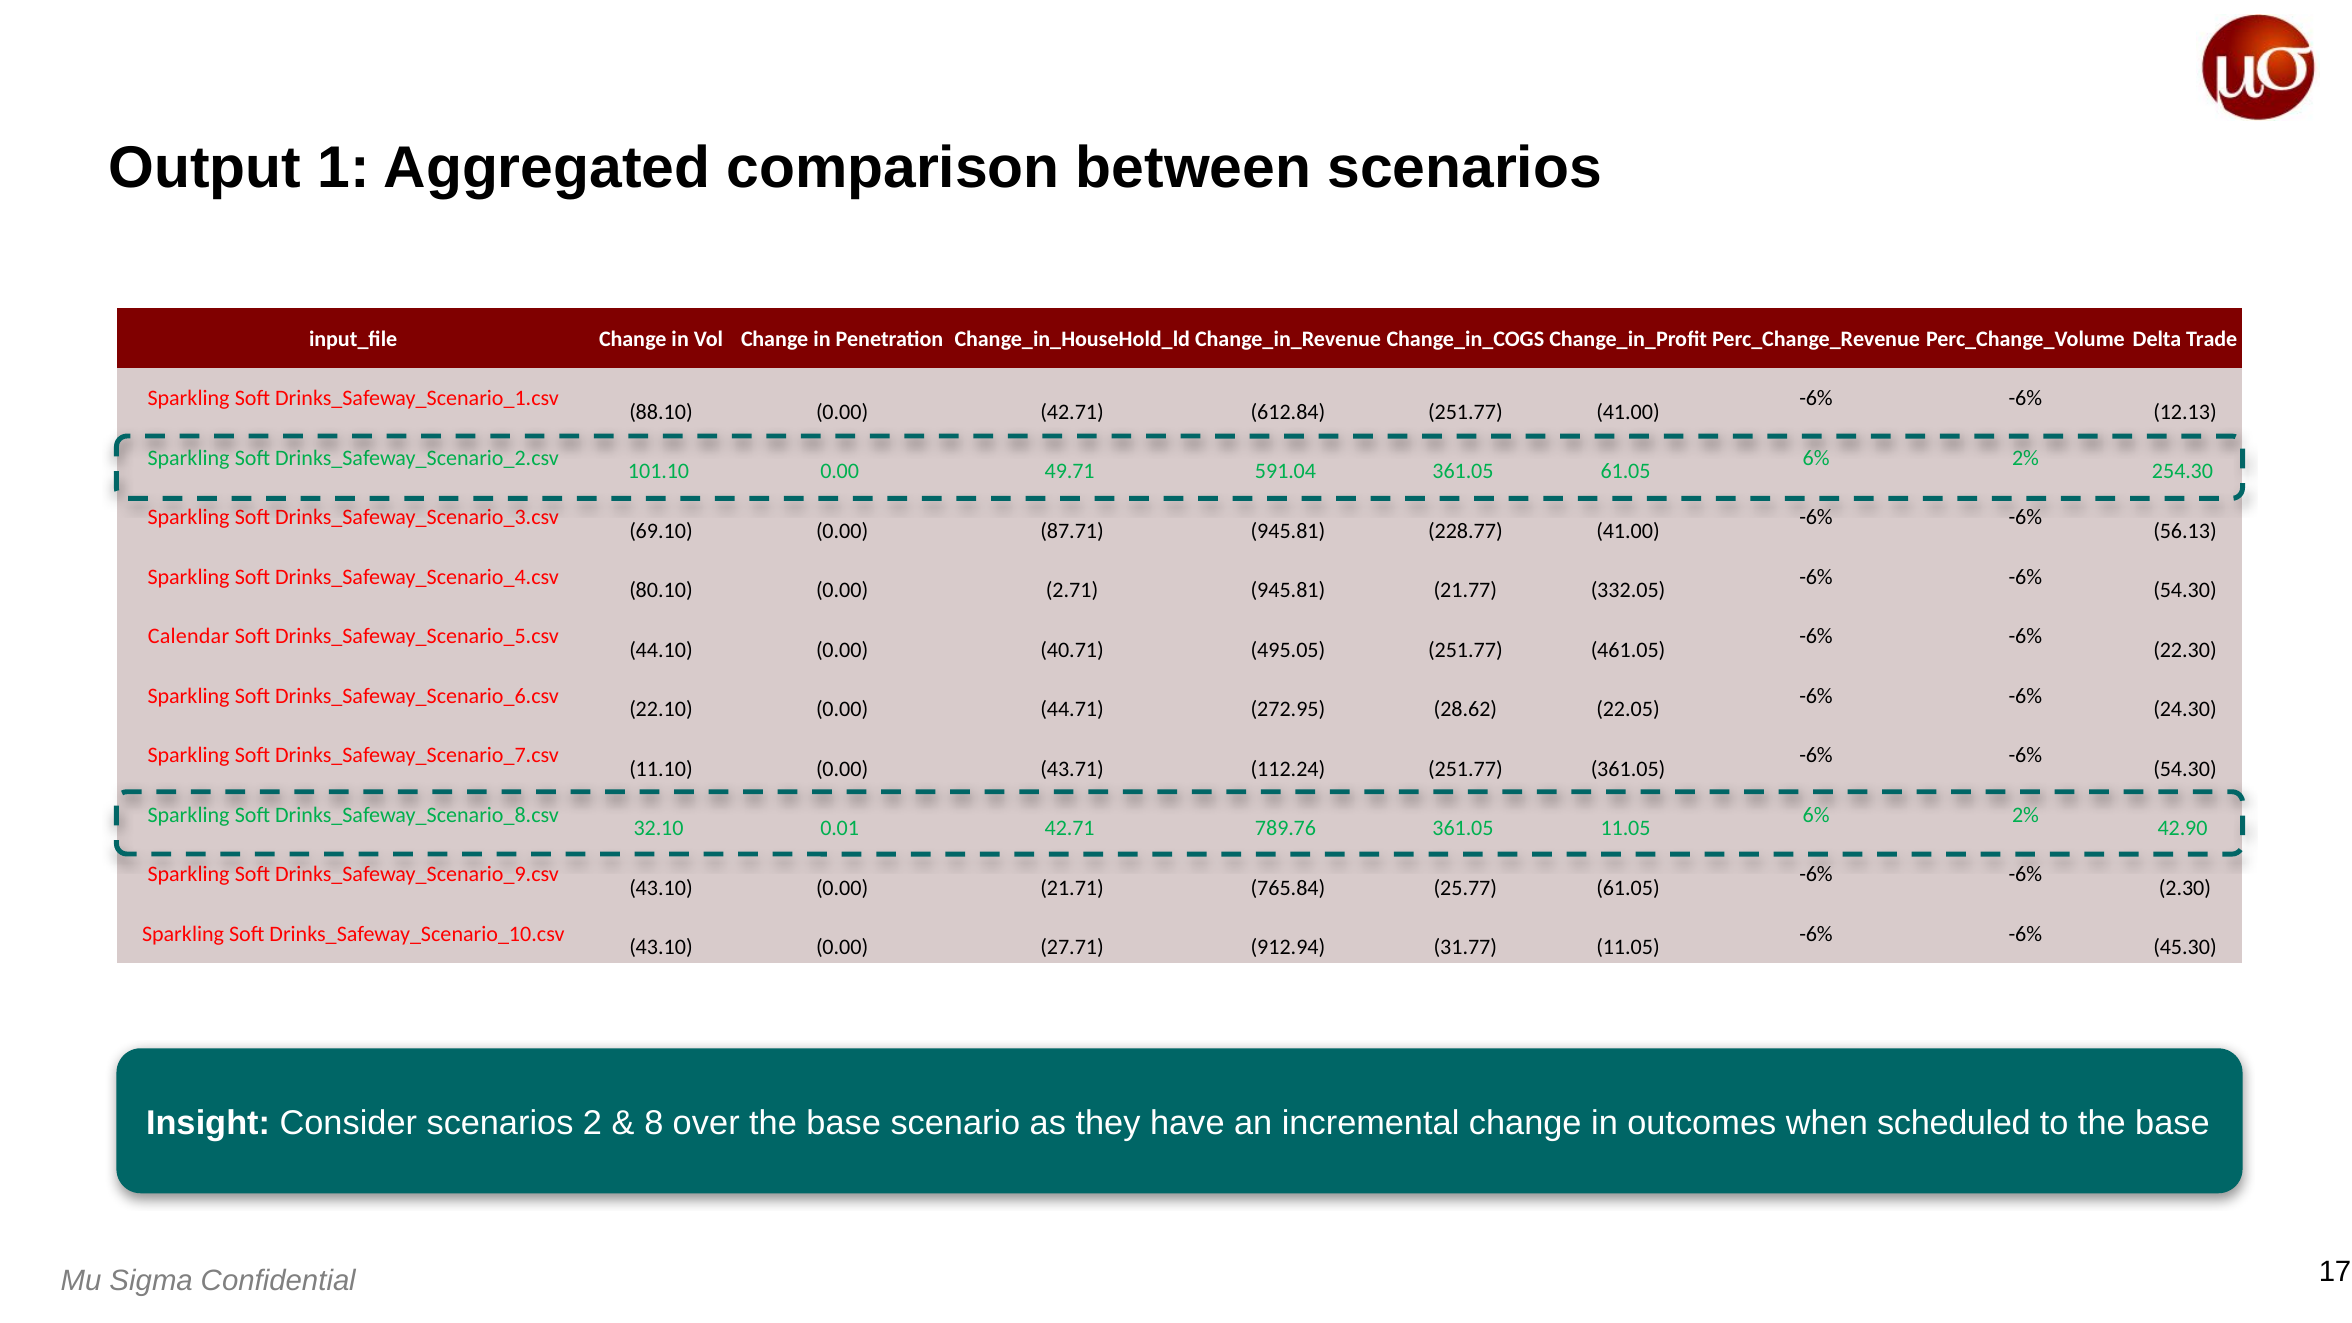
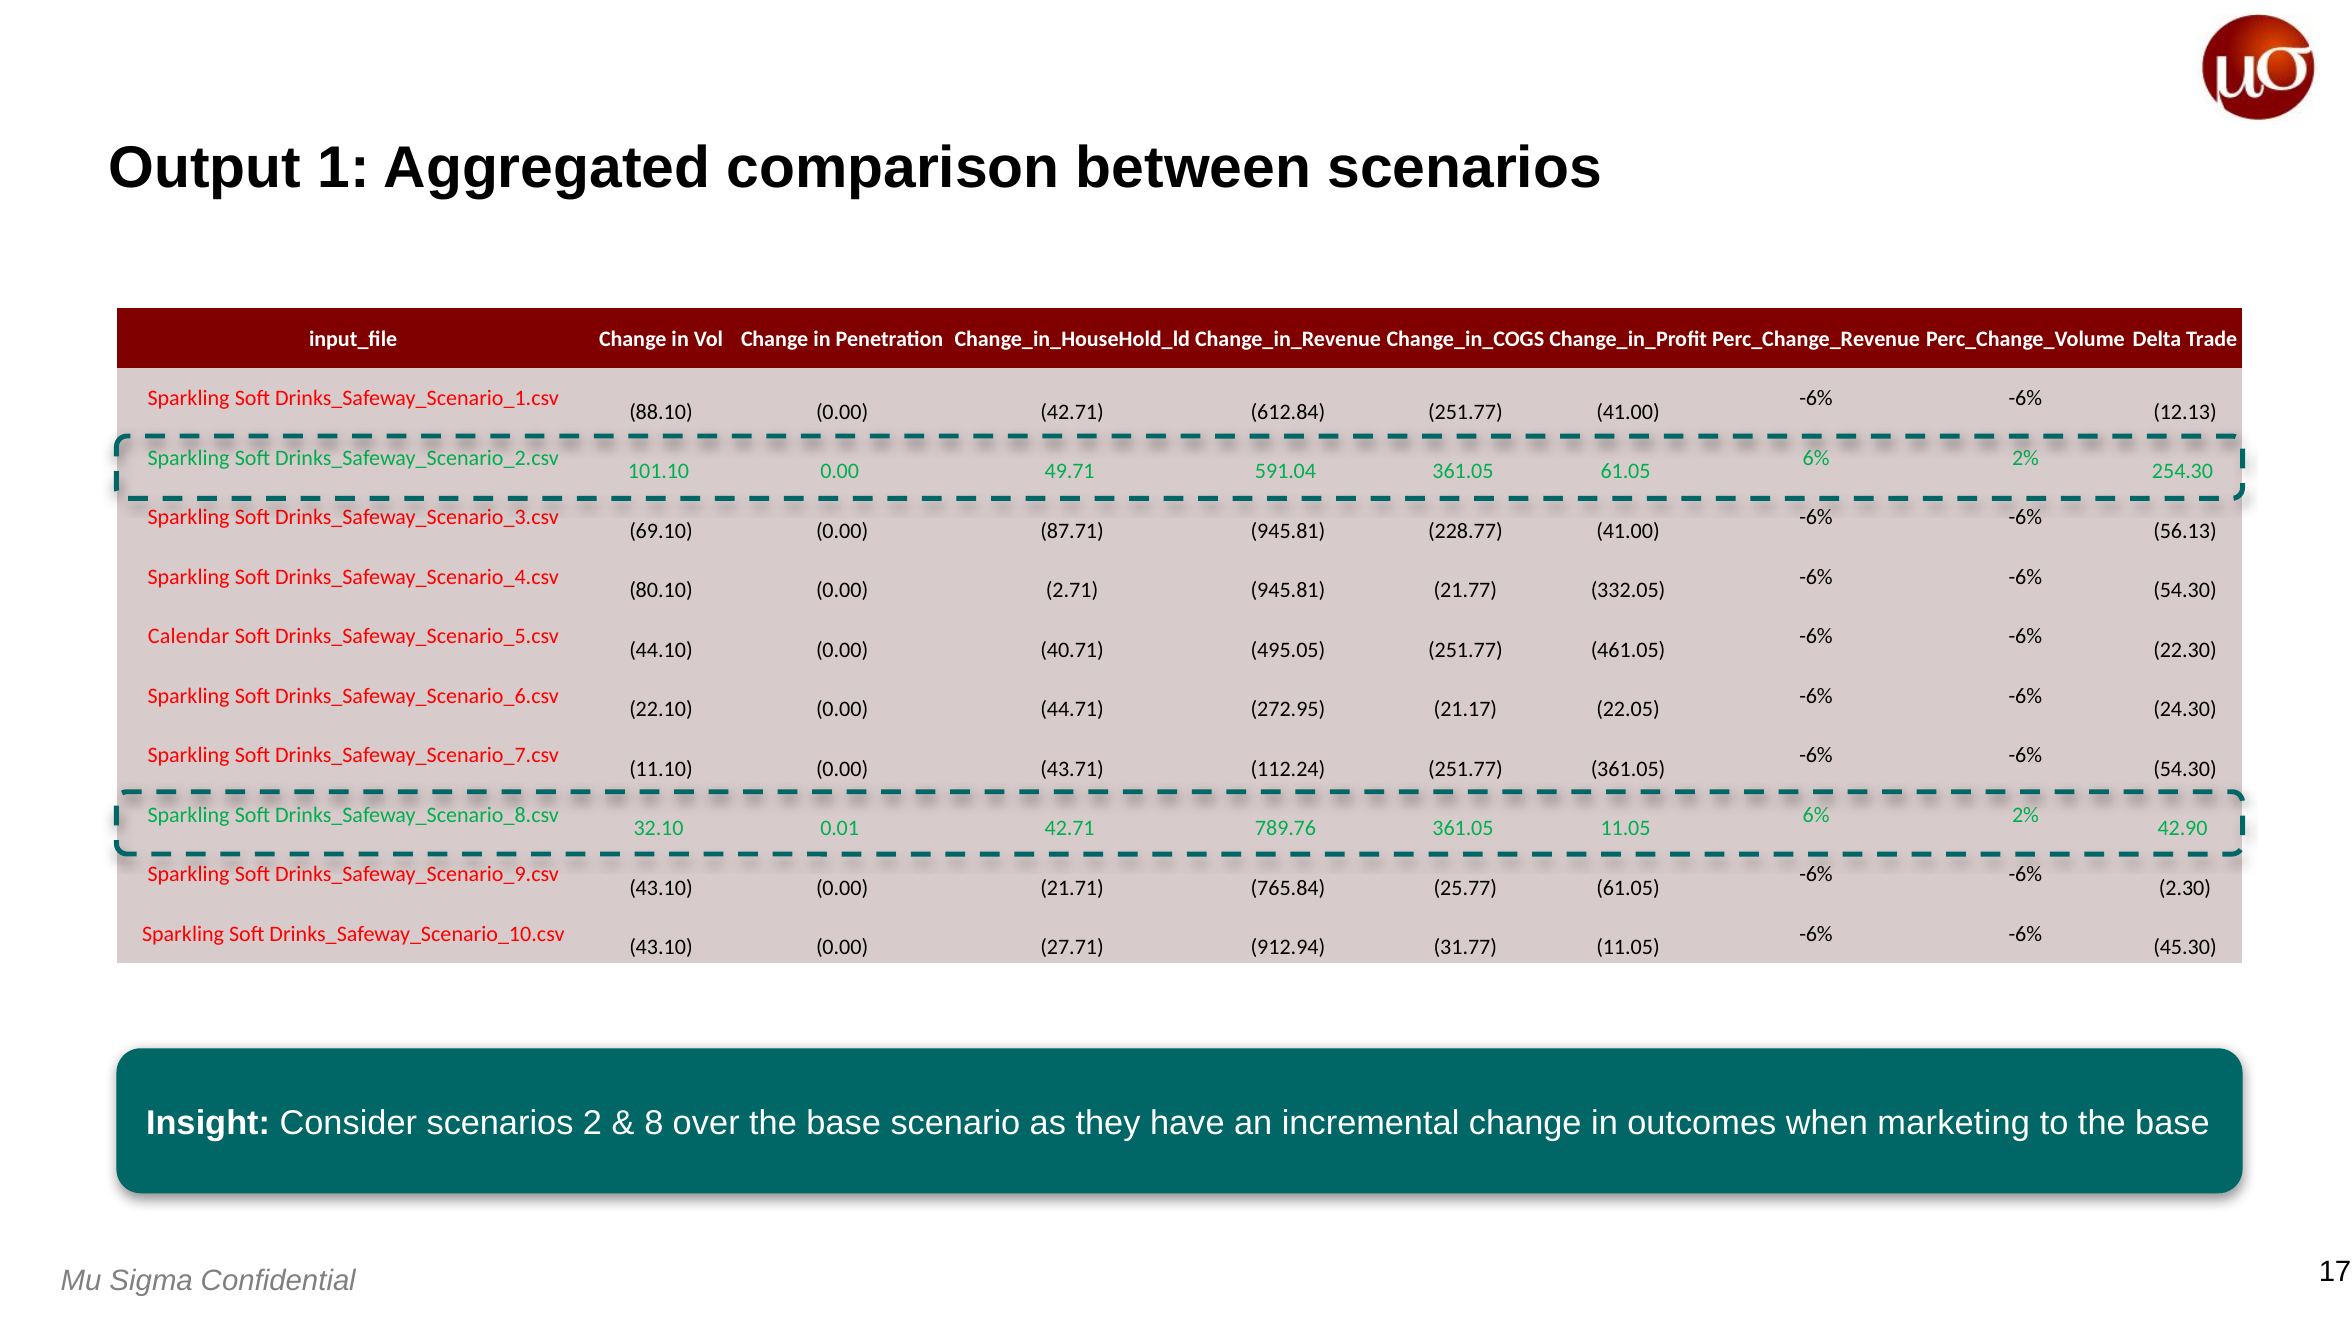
28.62: 28.62 -> 21.17
scheduled: scheduled -> marketing
